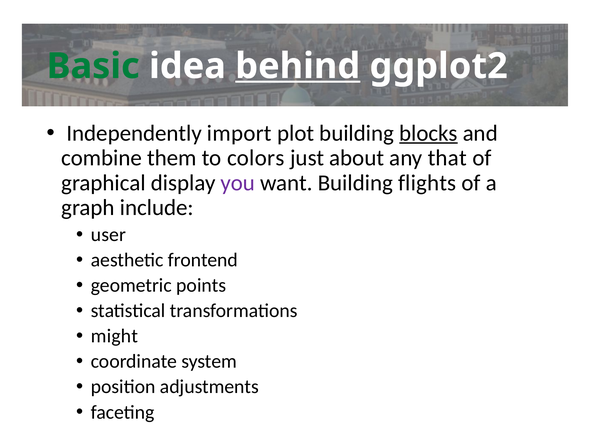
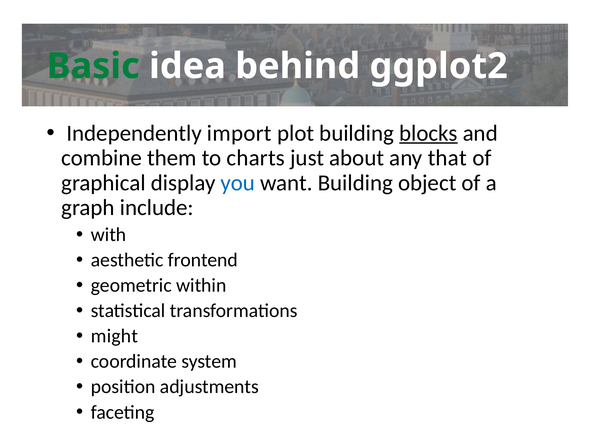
behind underline: present -> none
colors: colors -> charts
you colour: purple -> blue
flights: flights -> object
user: user -> with
points: points -> within
